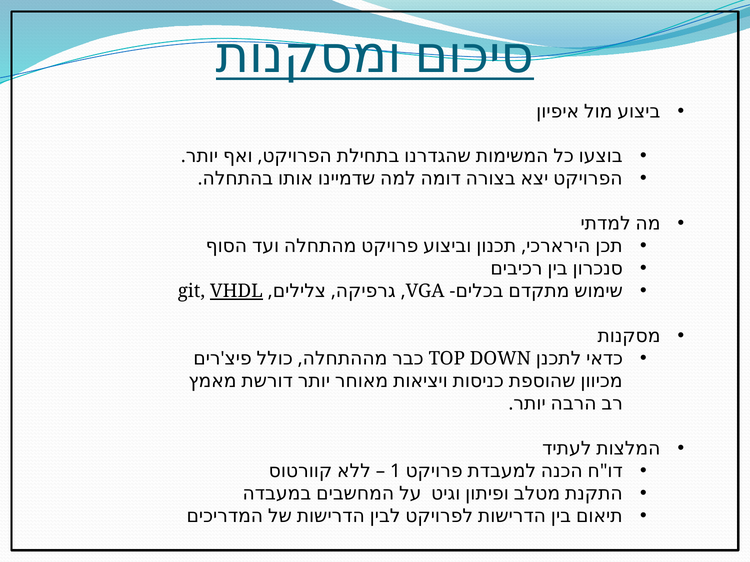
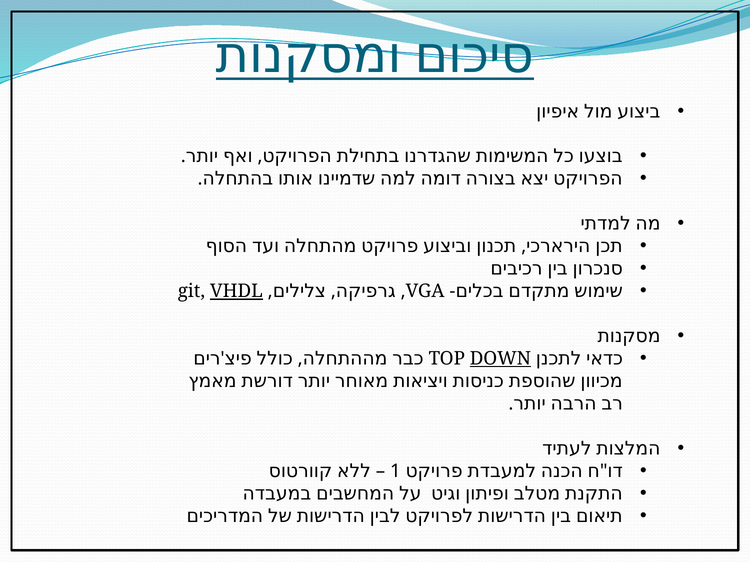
DOWN underline: none -> present
